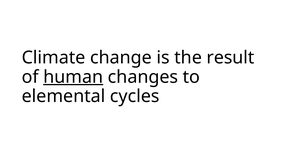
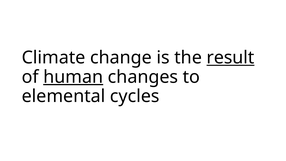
result underline: none -> present
